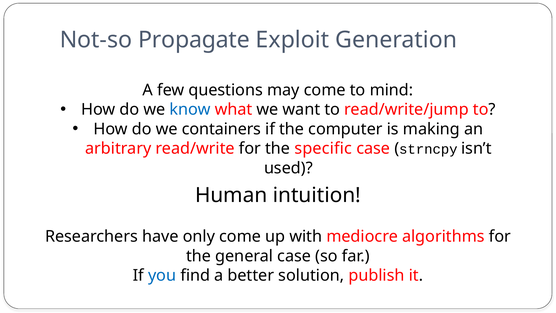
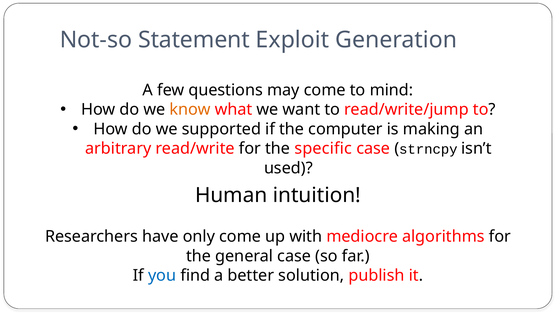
Propagate: Propagate -> Statement
know colour: blue -> orange
containers: containers -> supported
